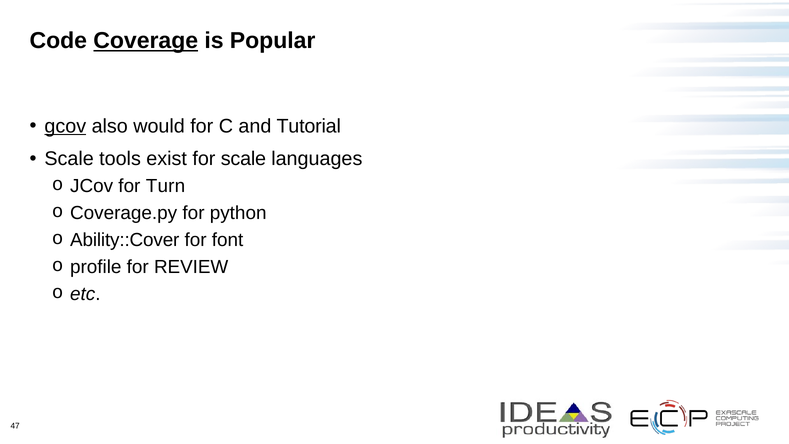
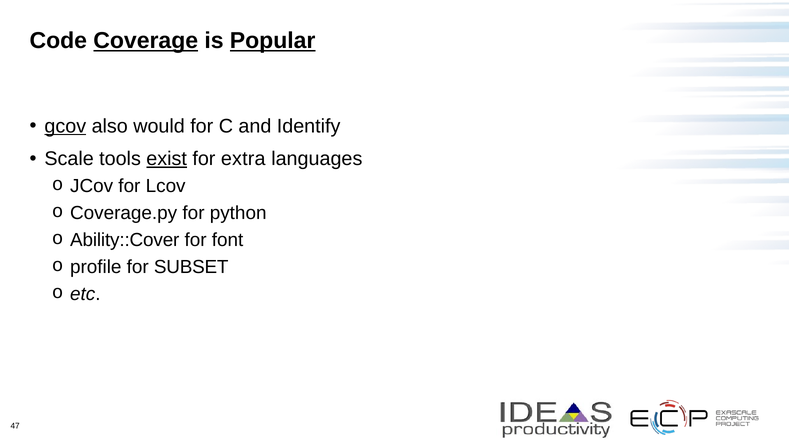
Popular underline: none -> present
Tutorial: Tutorial -> Identify
exist underline: none -> present
for scale: scale -> extra
Turn: Turn -> Lcov
REVIEW: REVIEW -> SUBSET
